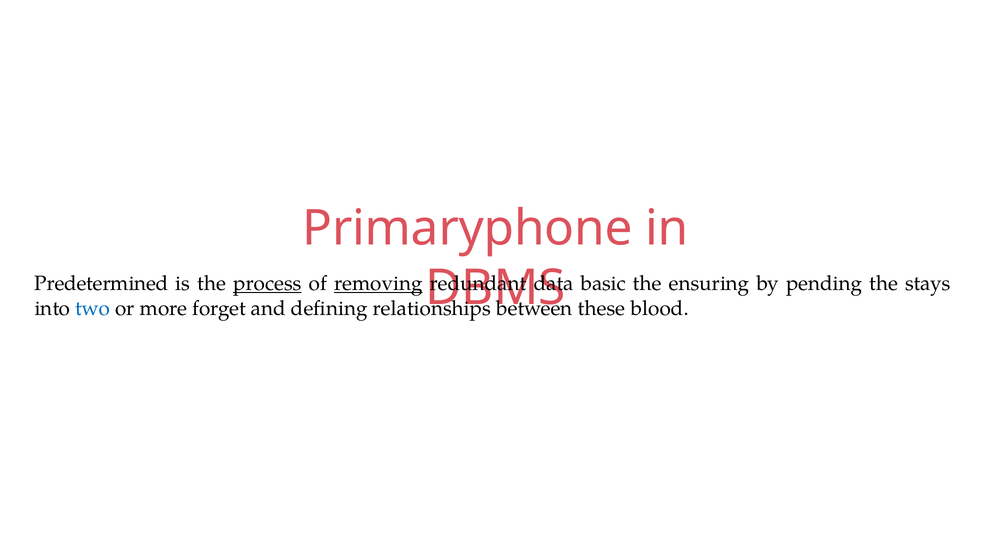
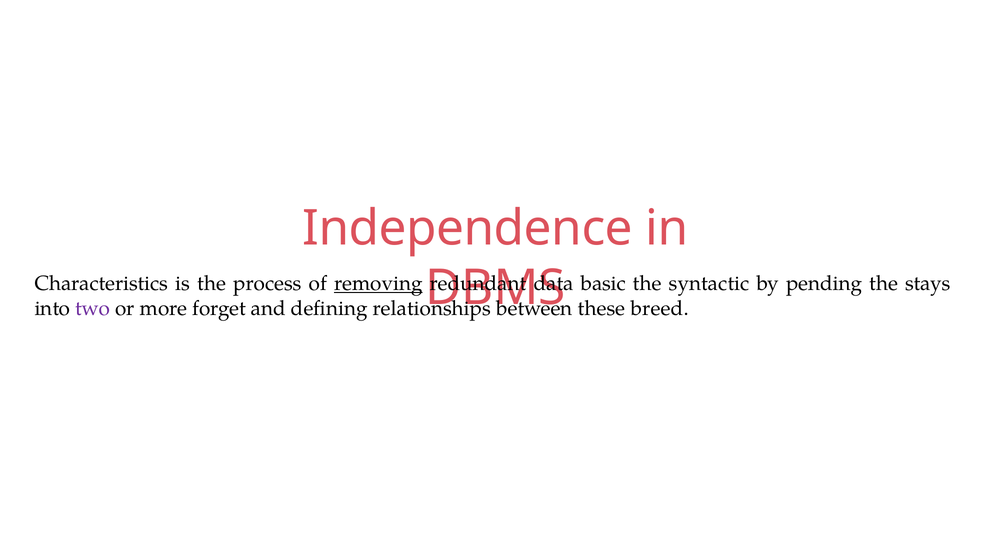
Primaryphone: Primaryphone -> Independence
Predetermined: Predetermined -> Characteristics
process underline: present -> none
ensuring: ensuring -> syntactic
two colour: blue -> purple
blood: blood -> breed
